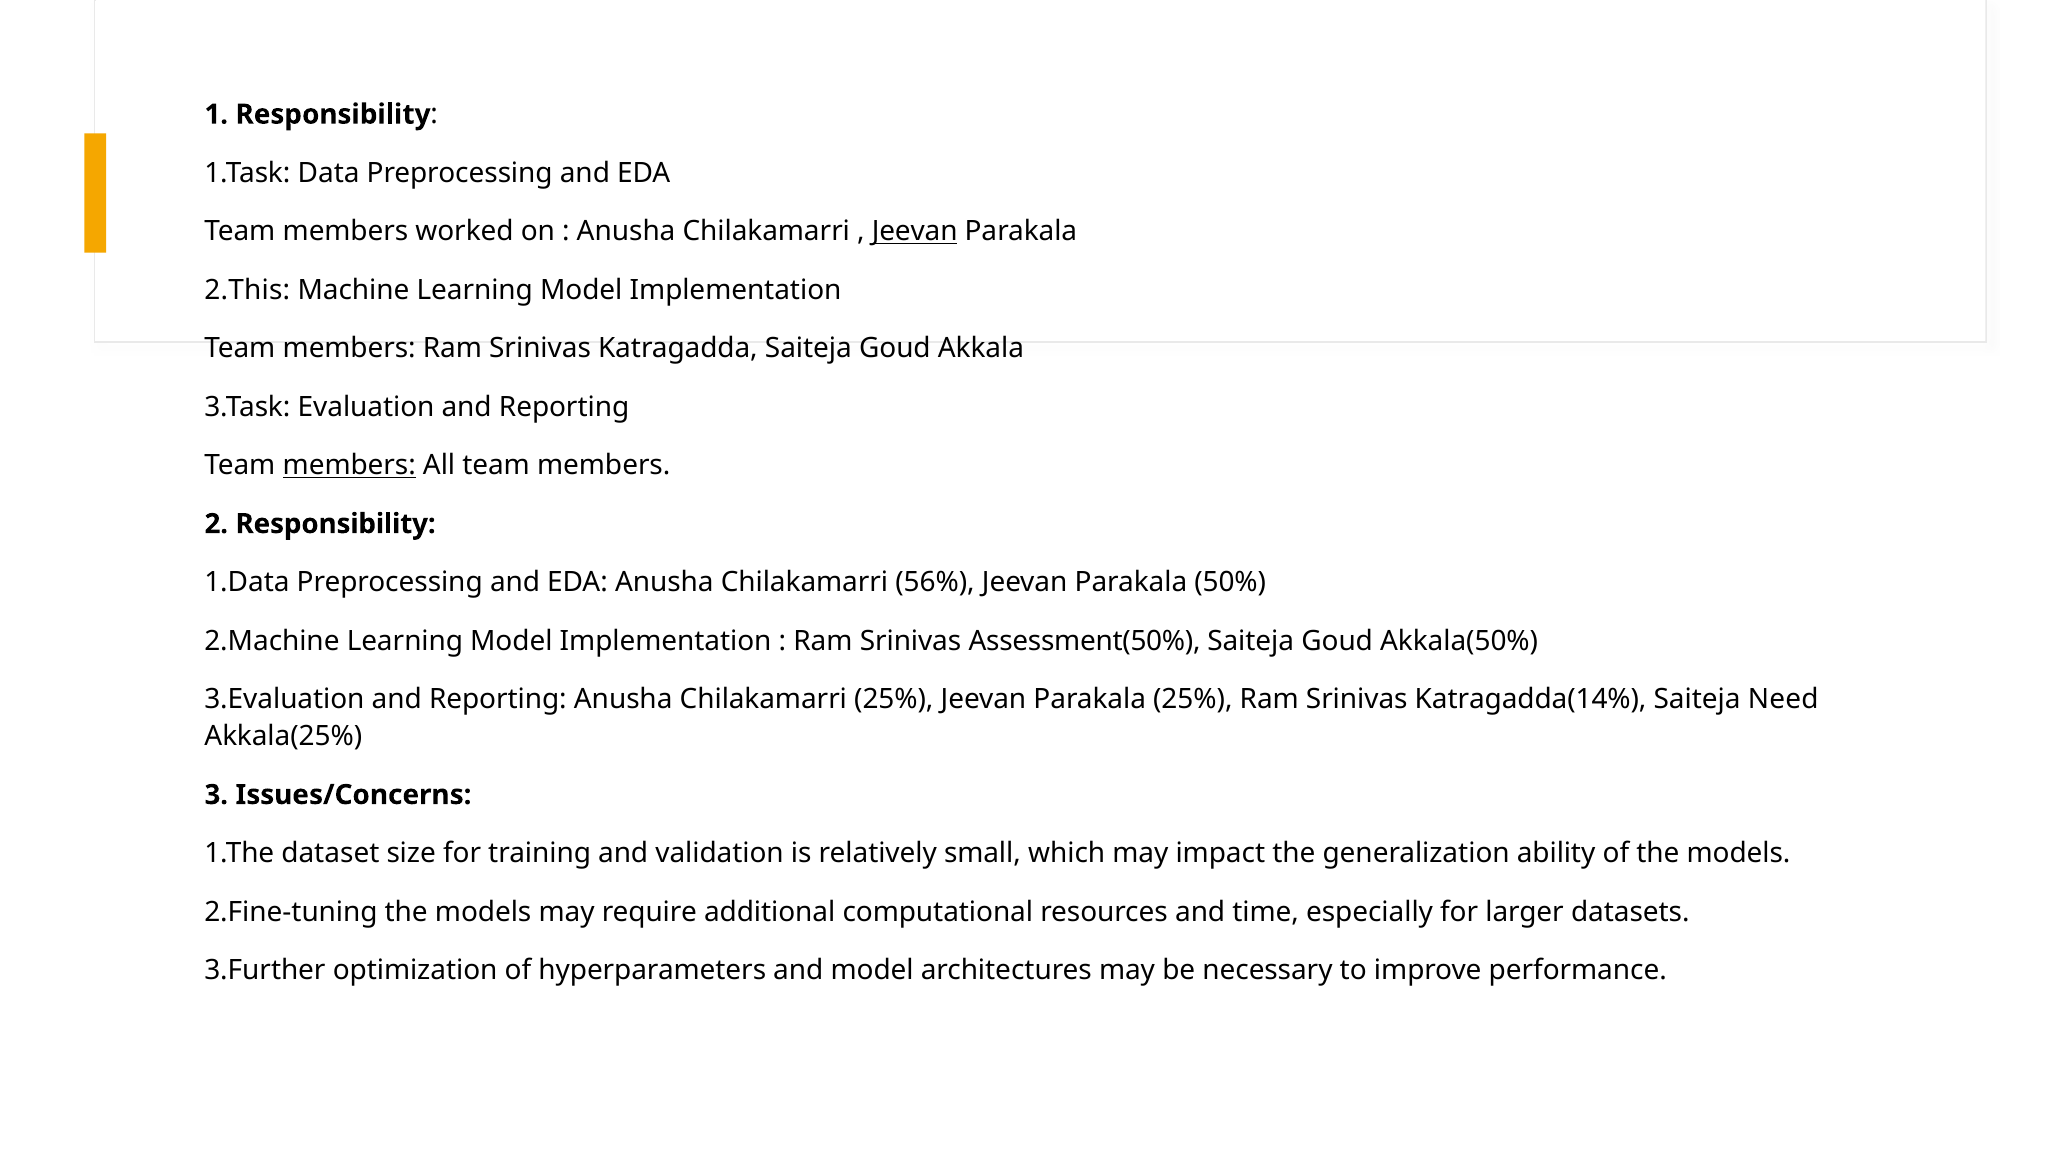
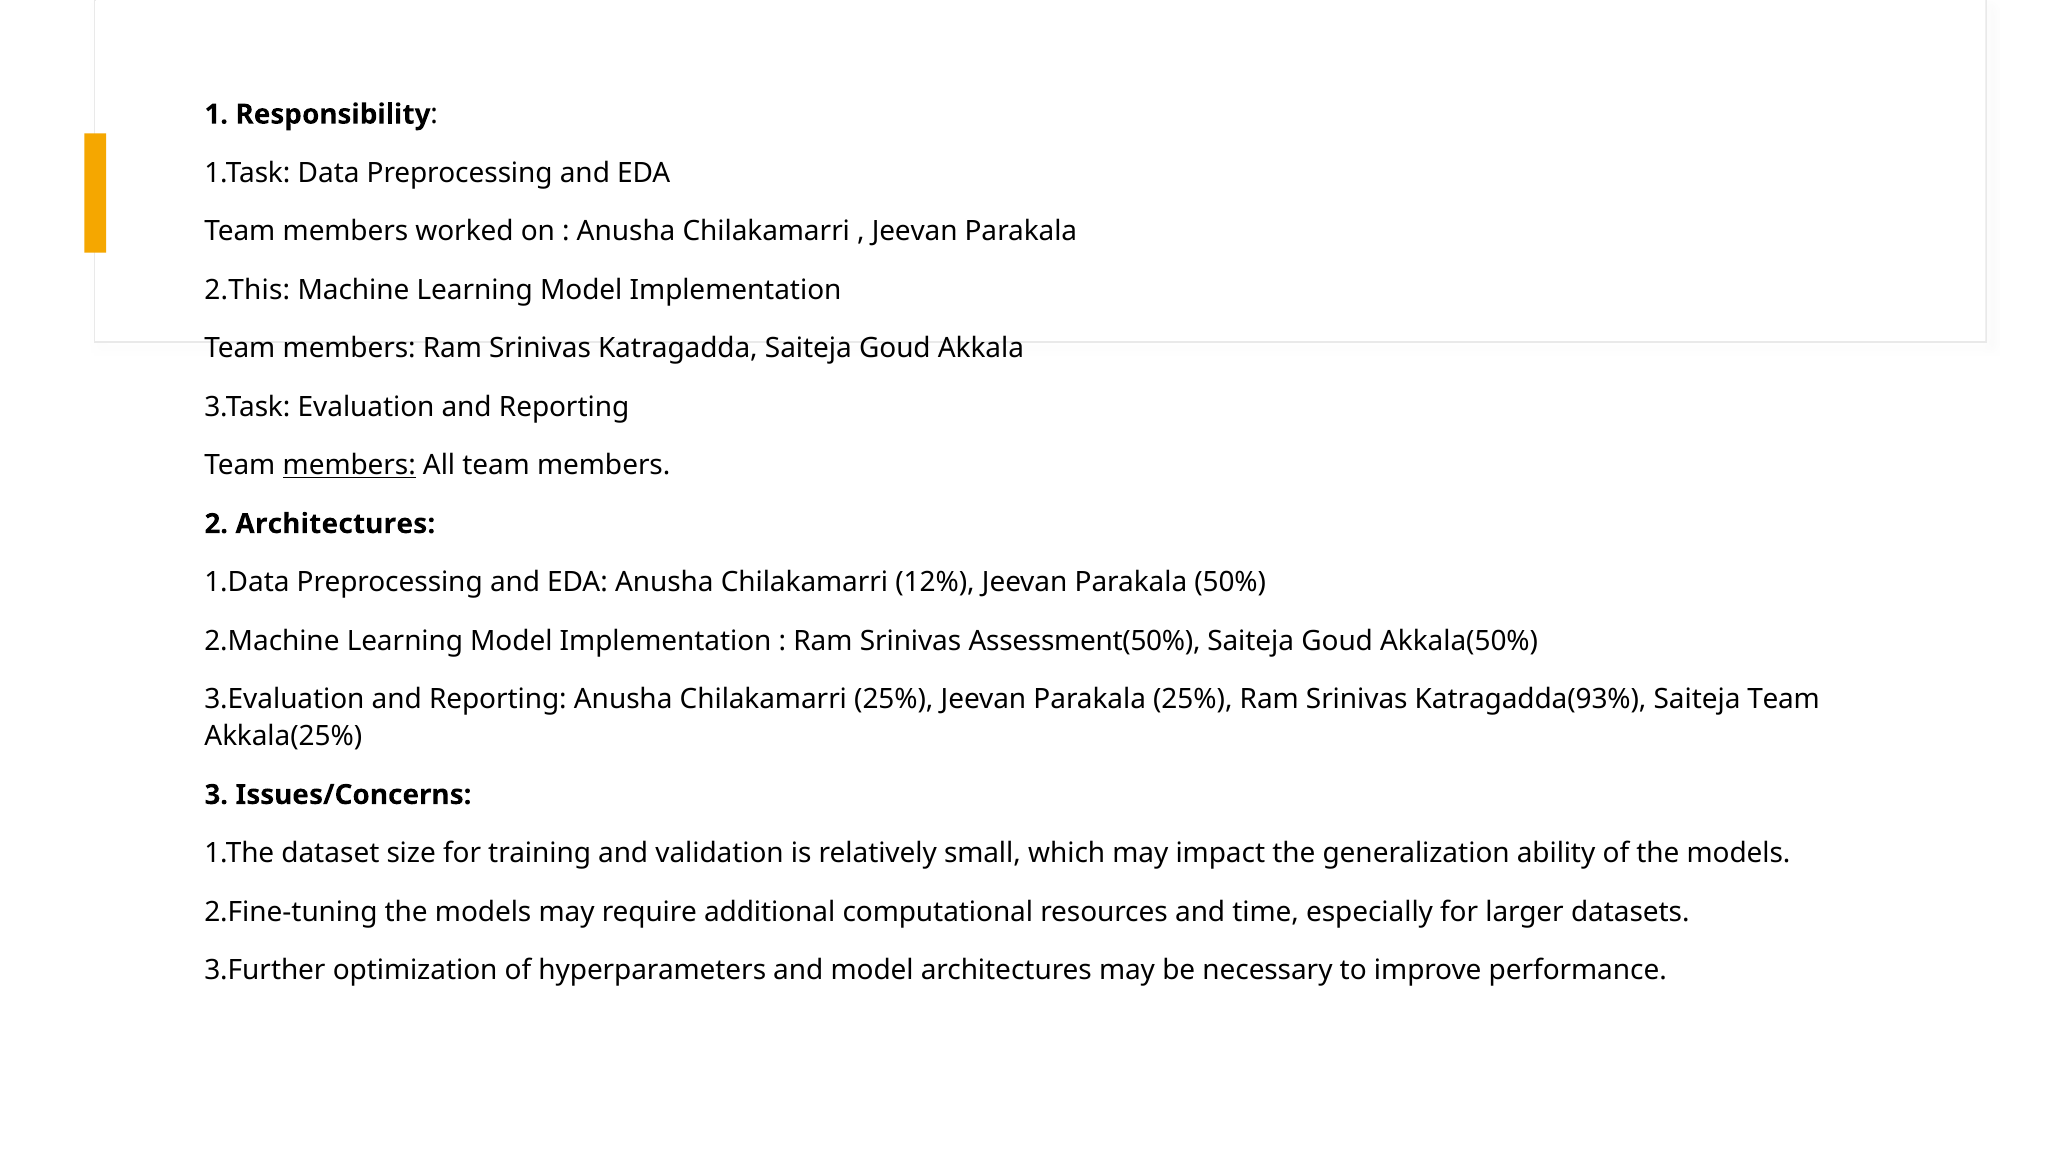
Jeevan at (915, 231) underline: present -> none
2 Responsibility: Responsibility -> Architectures
56%: 56% -> 12%
Katragadda(14%: Katragadda(14% -> Katragadda(93%
Saiteja Need: Need -> Team
